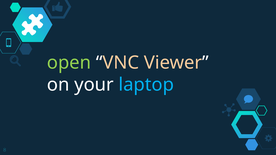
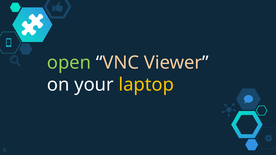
laptop colour: light blue -> yellow
